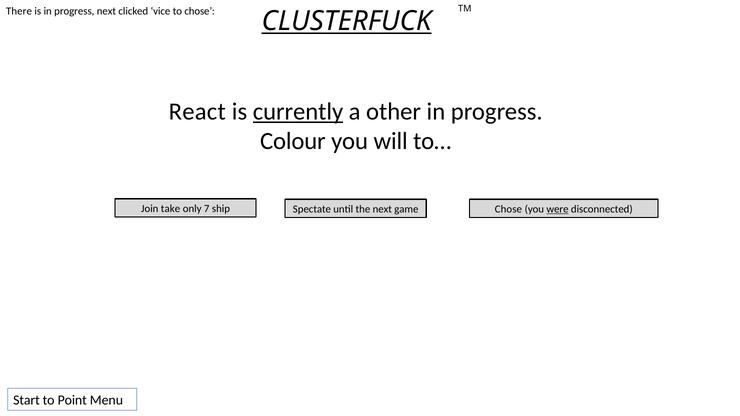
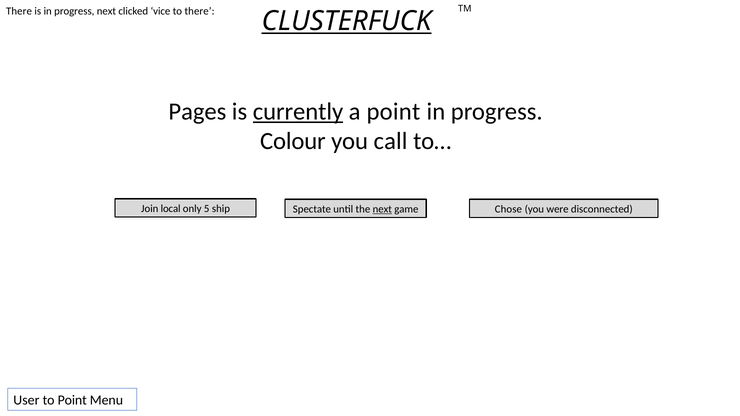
to chose: chose -> there
React: React -> Pages
a other: other -> point
will: will -> call
take: take -> local
7: 7 -> 5
next at (382, 209) underline: none -> present
were underline: present -> none
Start: Start -> User
